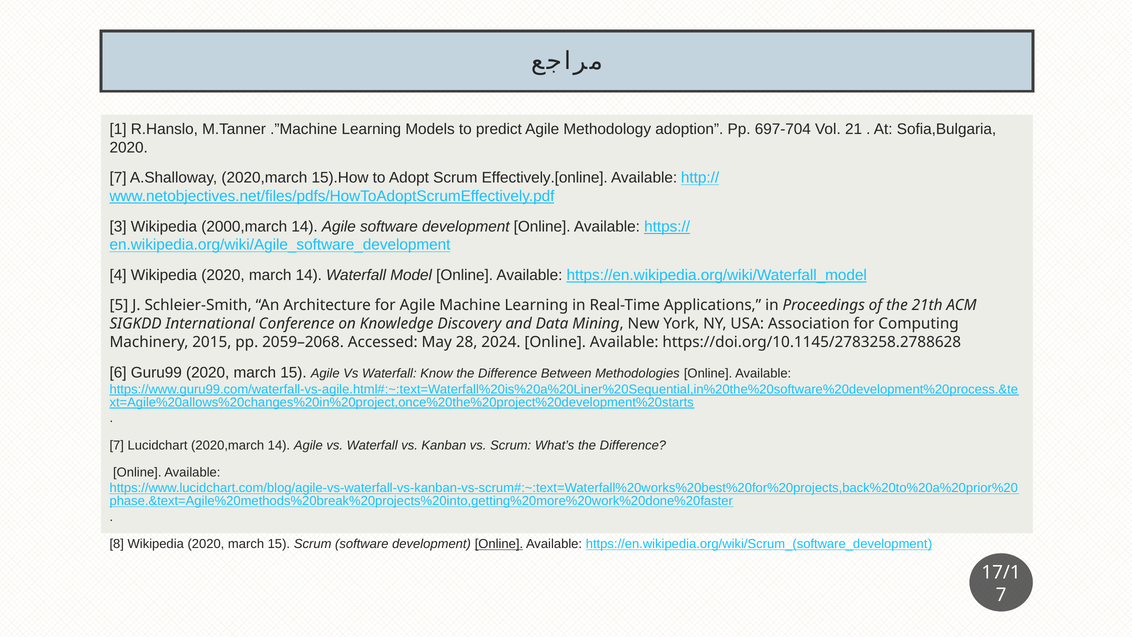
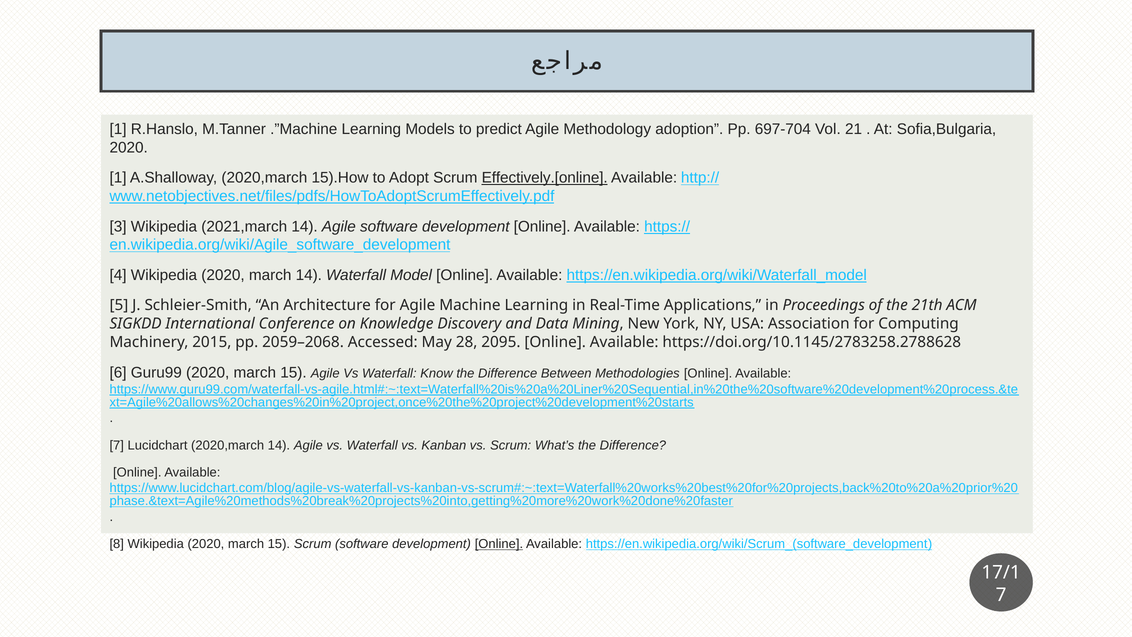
7 at (118, 178): 7 -> 1
Effectively.[online underline: none -> present
2000,march: 2000,march -> 2021,march
2024: 2024 -> 2095
